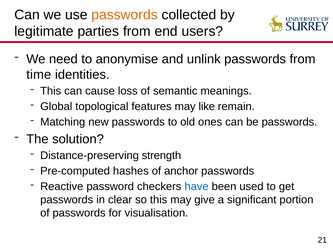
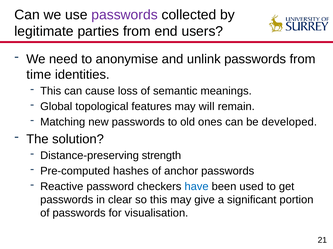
passwords at (125, 15) colour: orange -> purple
like: like -> will
be passwords: passwords -> developed
